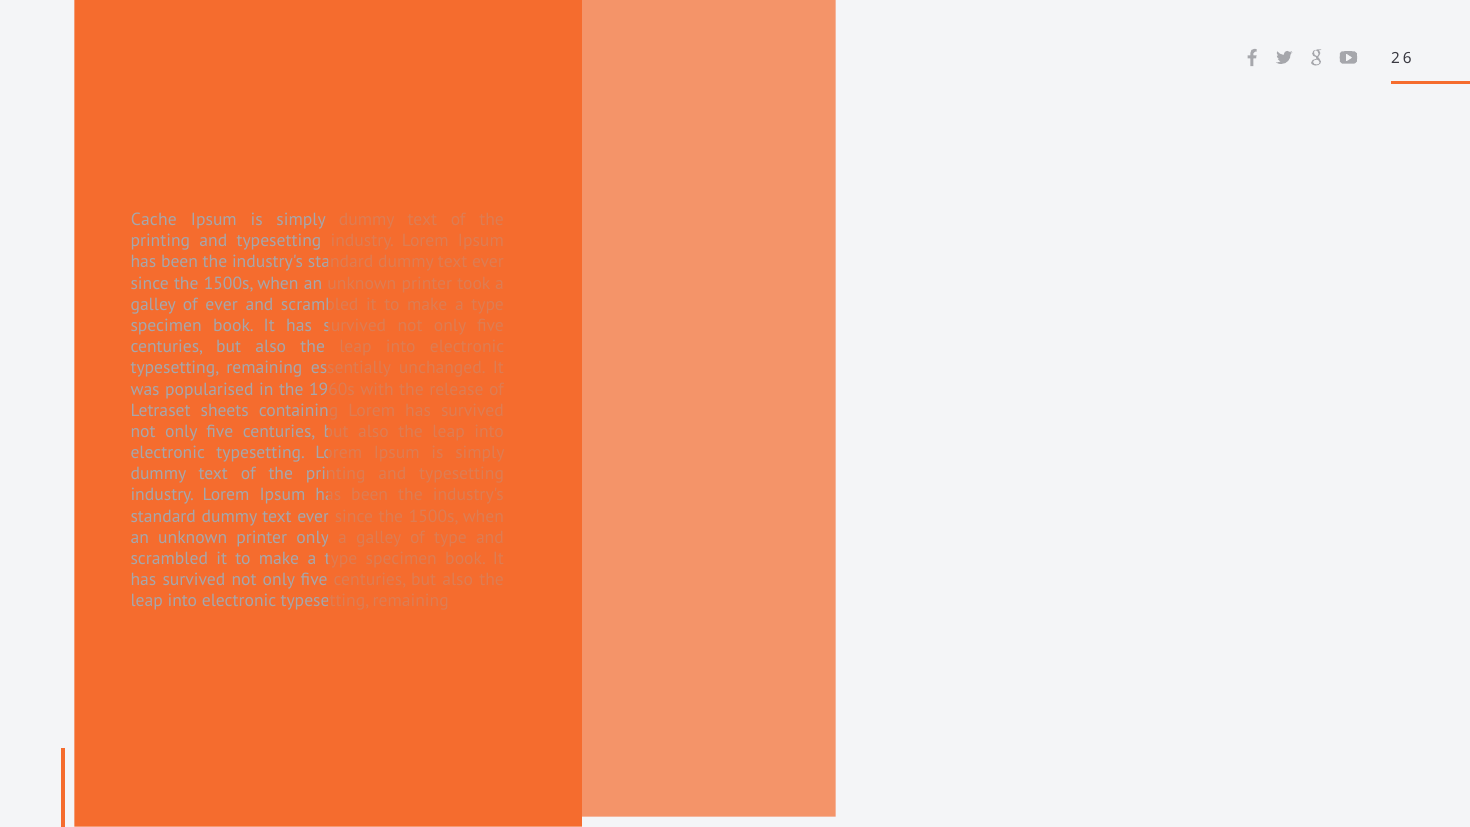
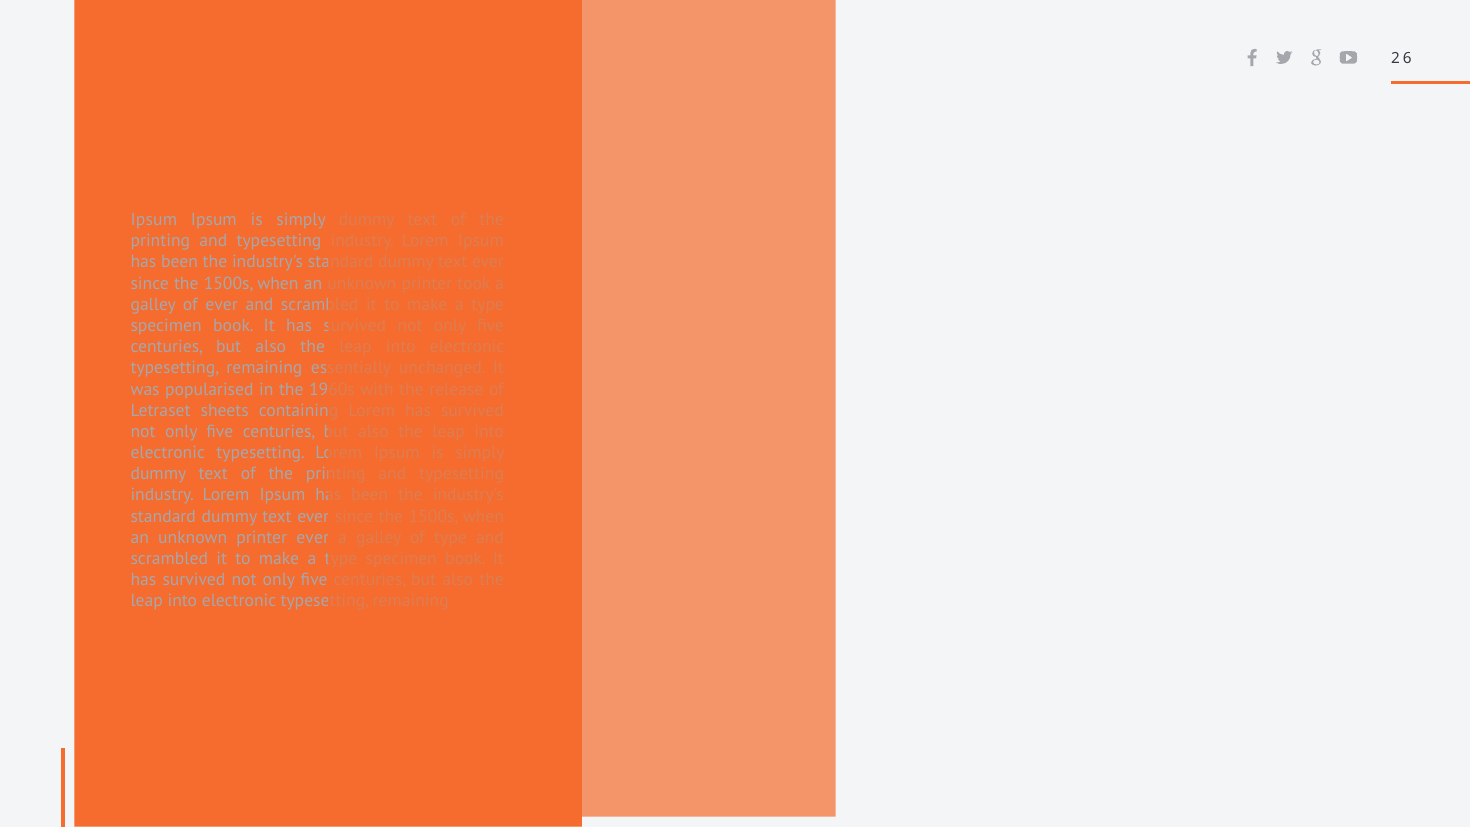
Cache at (154, 220): Cache -> Ipsum
printer only: only -> ever
